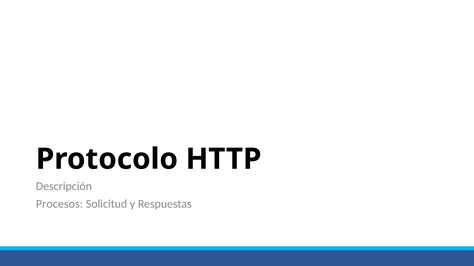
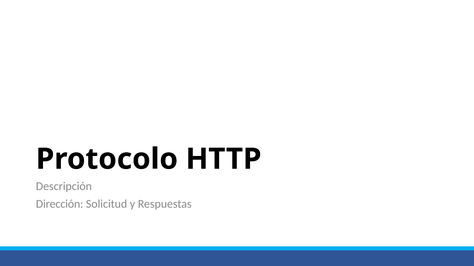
Procesos: Procesos -> Dirección
